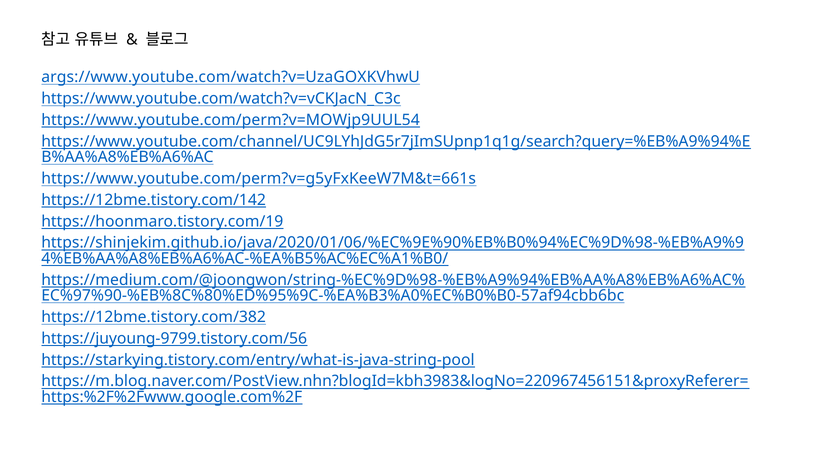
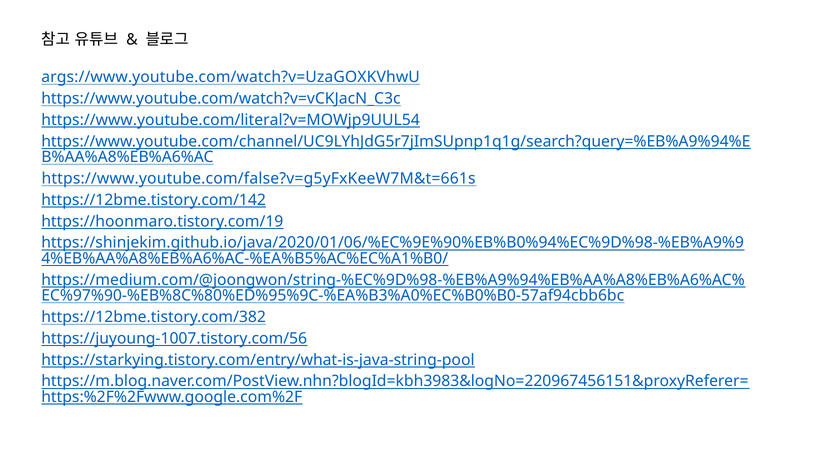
https://www.youtube.com/perm?v=MOWjp9UUL54: https://www.youtube.com/perm?v=MOWjp9UUL54 -> https://www.youtube.com/literal?v=MOWjp9UUL54
https://www.youtube.com/perm?v=g5yFxKeeW7M&t=661s: https://www.youtube.com/perm?v=g5yFxKeeW7M&t=661s -> https://www.youtube.com/false?v=g5yFxKeeW7M&t=661s
https://juyoung-9799.tistory.com/56: https://juyoung-9799.tistory.com/56 -> https://juyoung-1007.tistory.com/56
